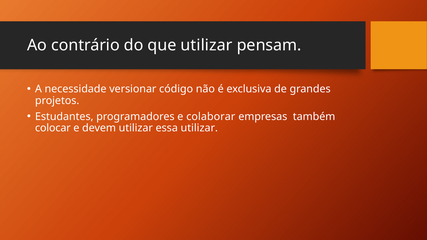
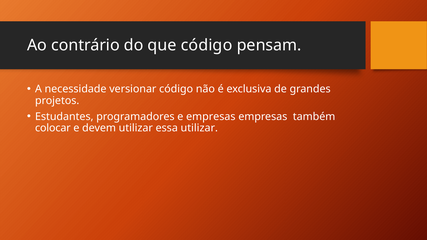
que utilizar: utilizar -> código
e colaborar: colaborar -> empresas
